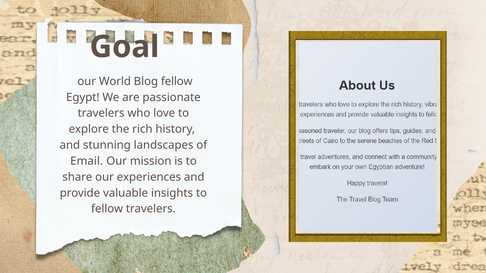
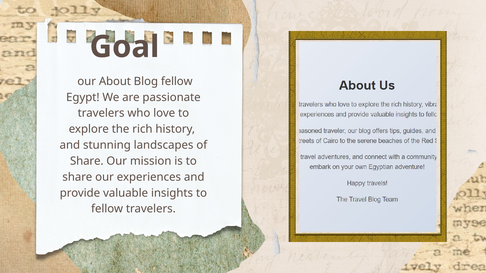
World: World -> About
Email at (87, 161): Email -> Share
